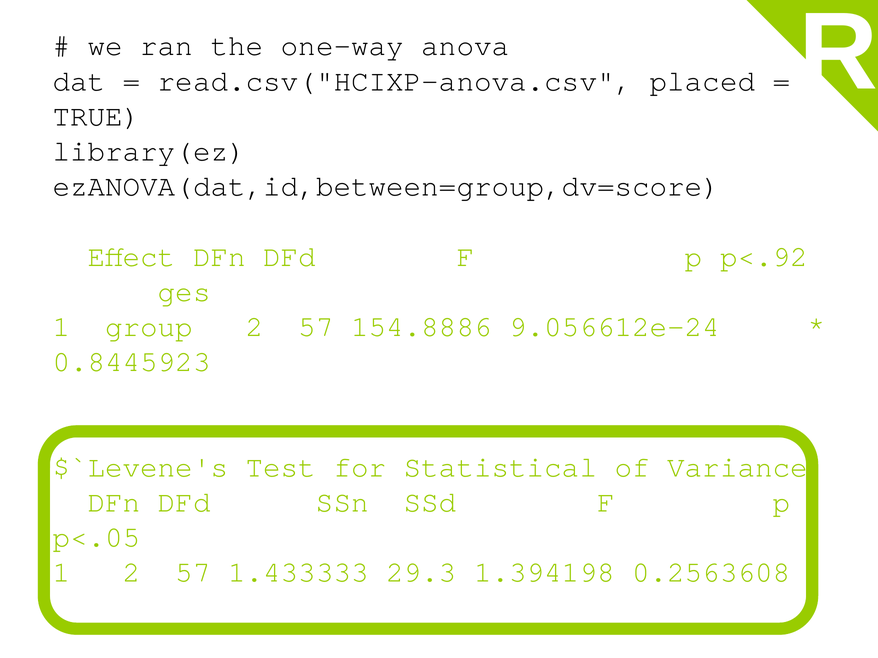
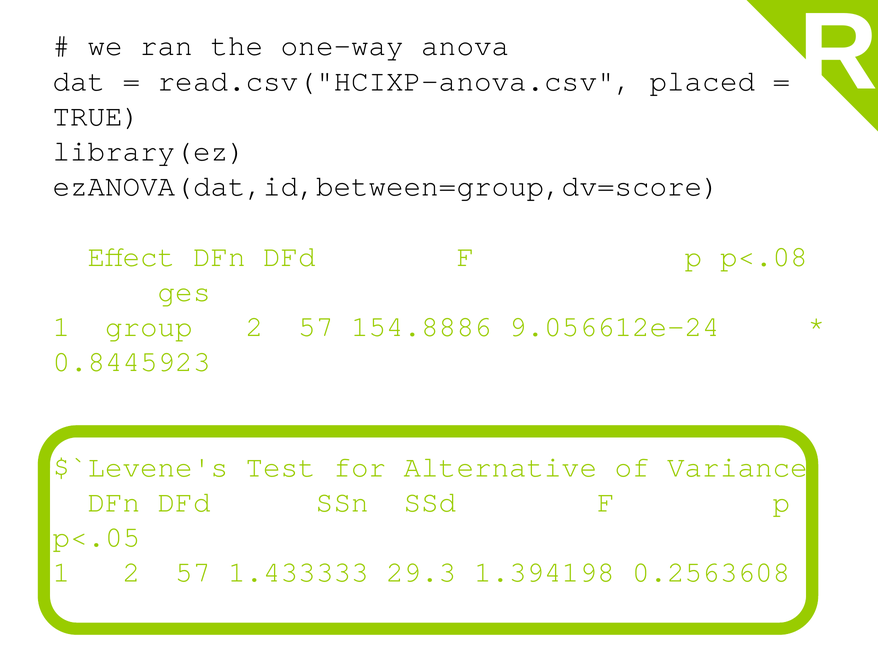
p<.92: p<.92 -> p<.08
Statistical: Statistical -> Alternative
